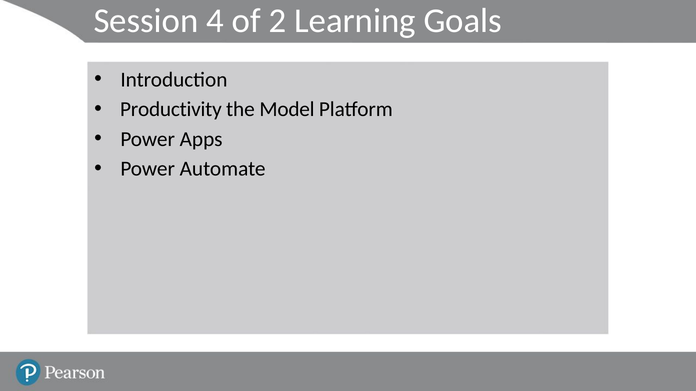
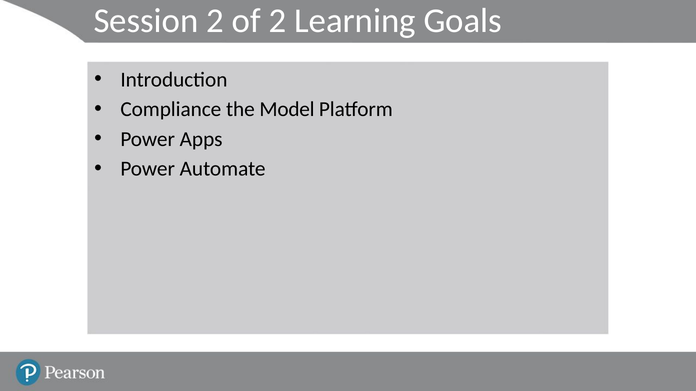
Session 4: 4 -> 2
Productivity: Productivity -> Compliance
